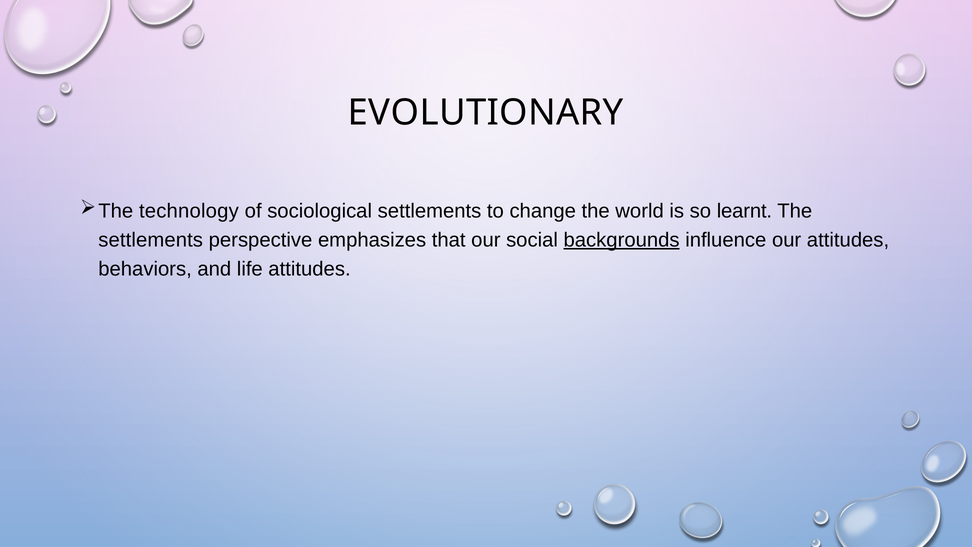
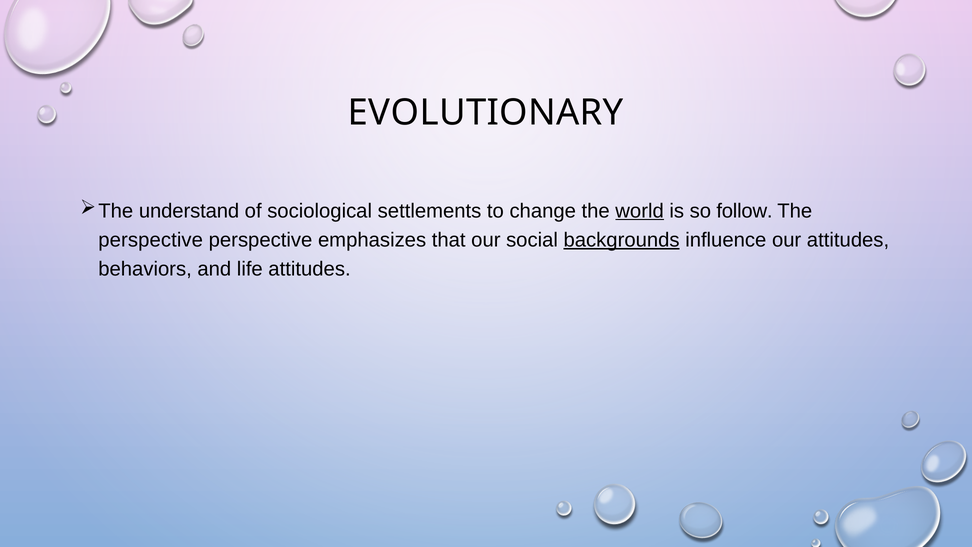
technology: technology -> understand
world underline: none -> present
learnt: learnt -> follow
settlements at (151, 240): settlements -> perspective
